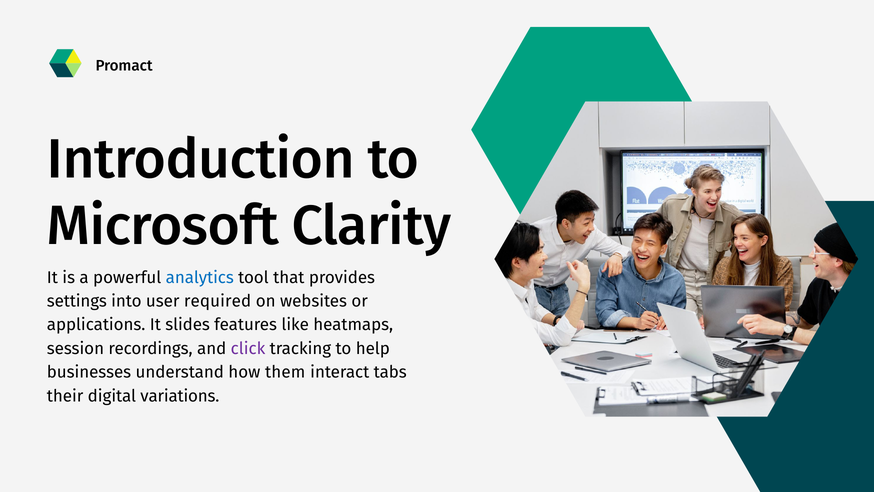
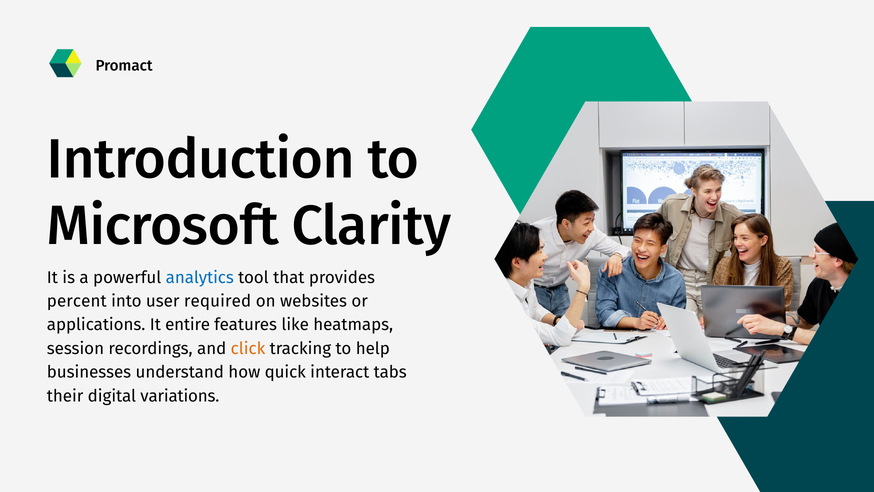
settings: settings -> percent
slides: slides -> entire
click colour: purple -> orange
them: them -> quick
